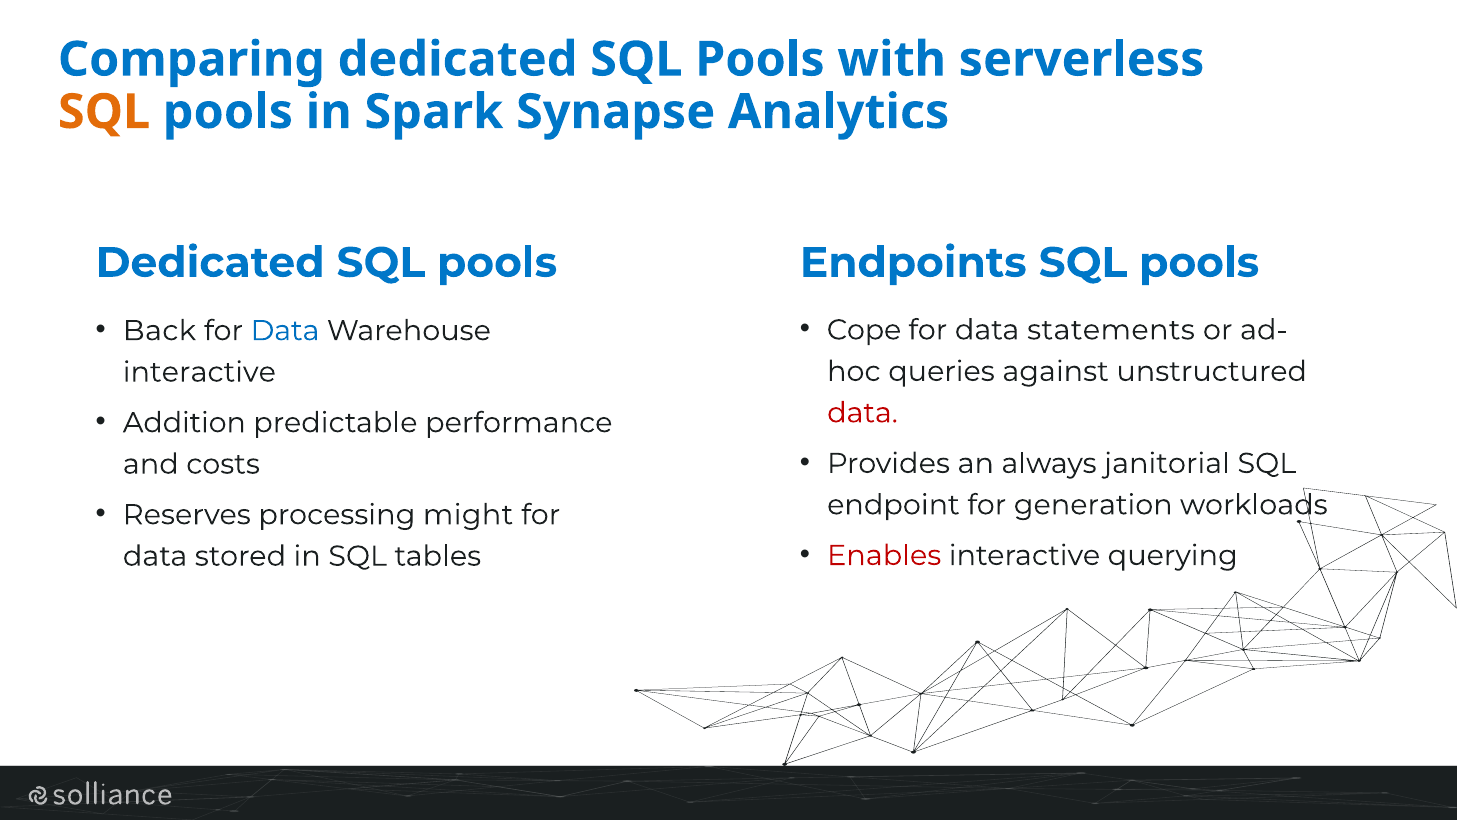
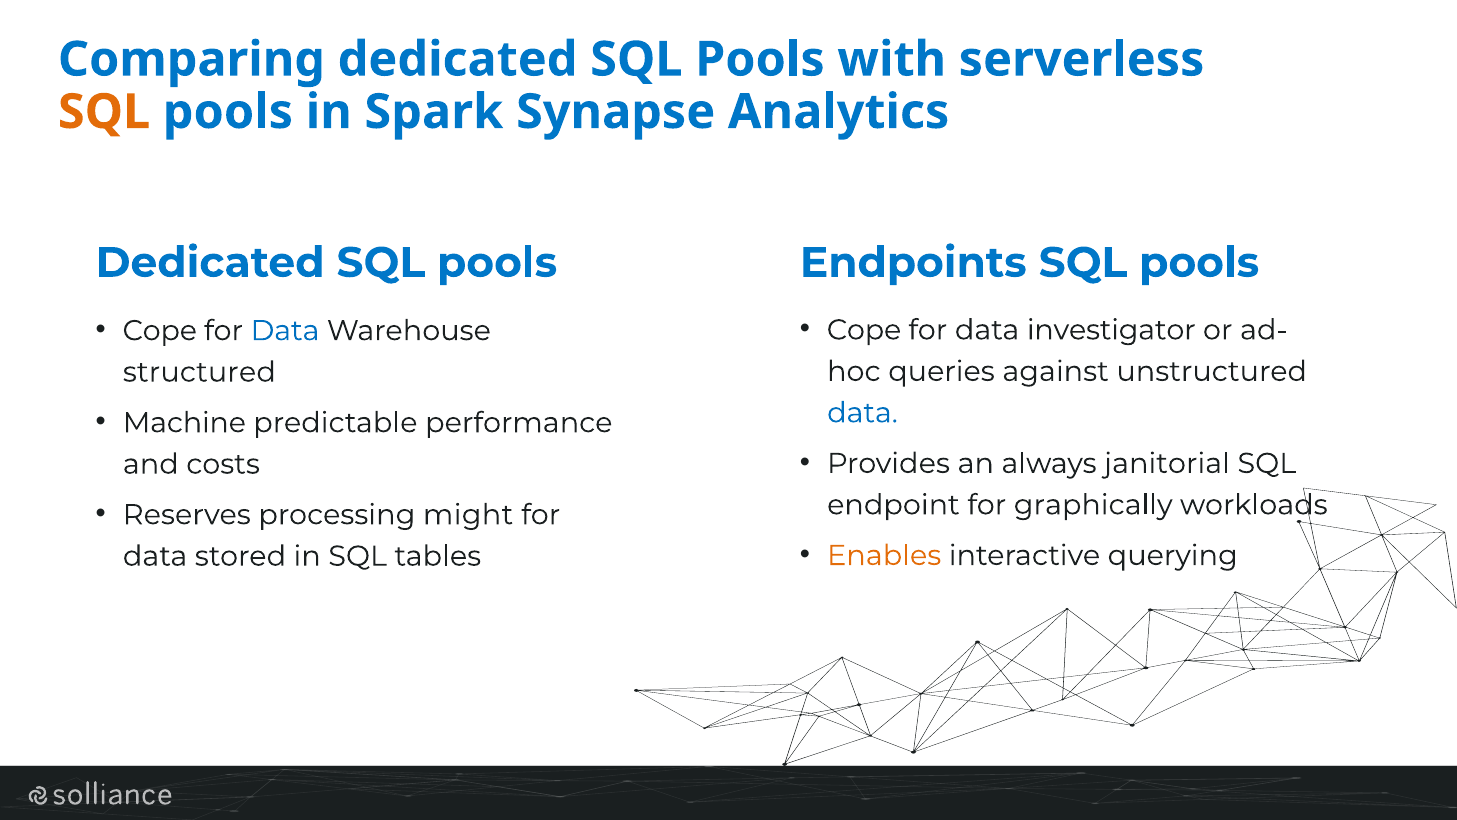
statements: statements -> investigator
Back at (159, 331): Back -> Cope
interactive at (199, 372): interactive -> structured
data at (862, 413) colour: red -> blue
Addition: Addition -> Machine
generation: generation -> graphically
Enables colour: red -> orange
